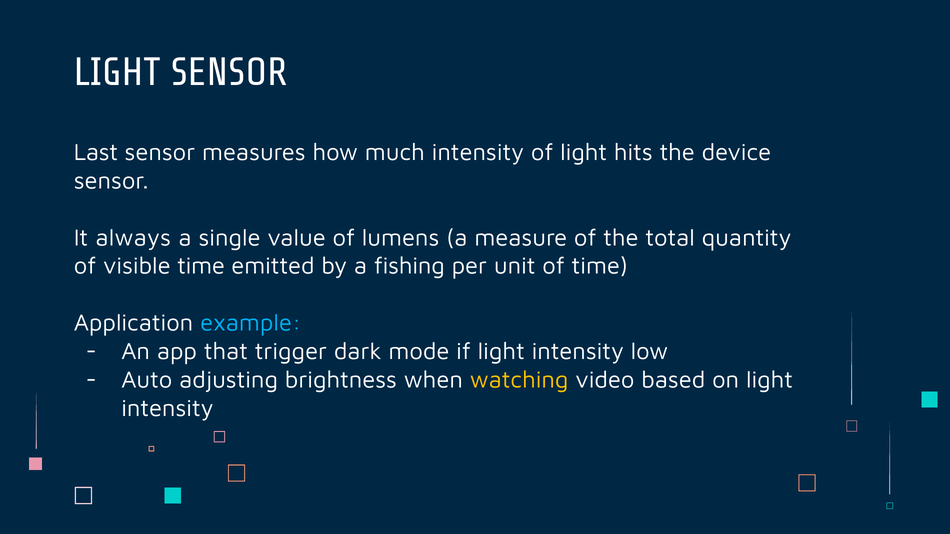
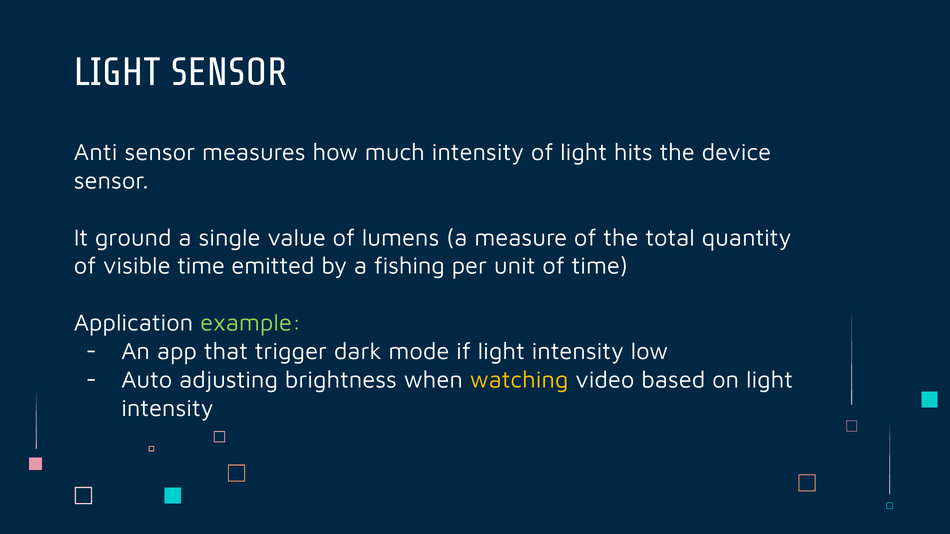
Last: Last -> Anti
always: always -> ground
example colour: light blue -> light green
